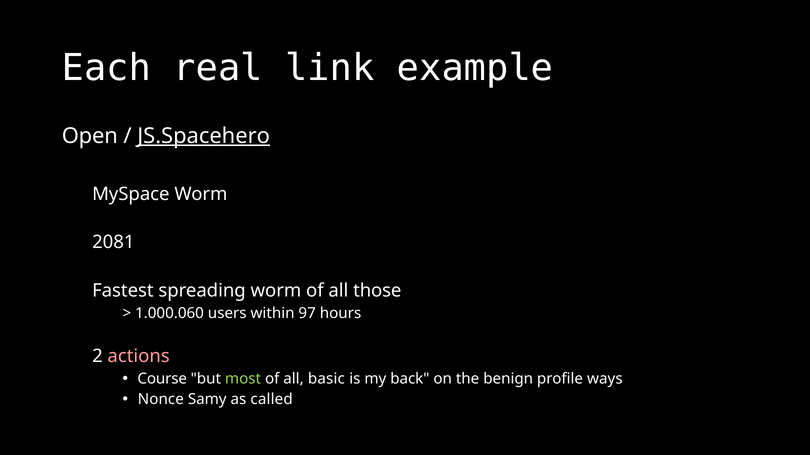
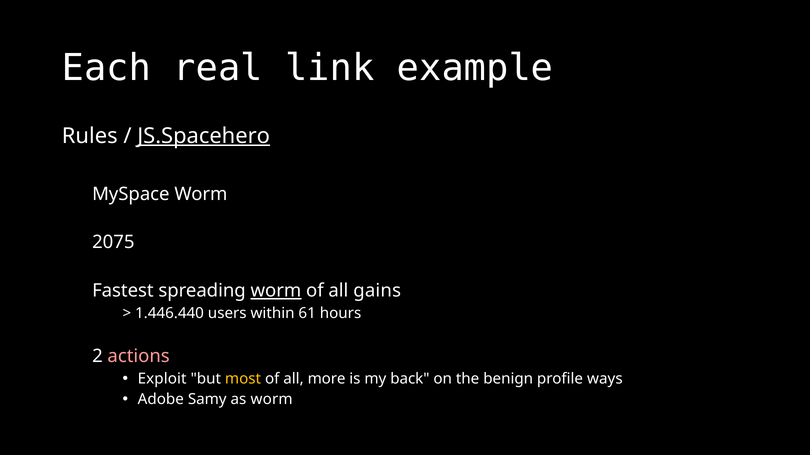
Open: Open -> Rules
2081: 2081 -> 2075
worm at (276, 291) underline: none -> present
those: those -> gains
1.000.060: 1.000.060 -> 1.446.440
97: 97 -> 61
Course: Course -> Exploit
most colour: light green -> yellow
basic: basic -> more
Nonce: Nonce -> Adobe
as called: called -> worm
